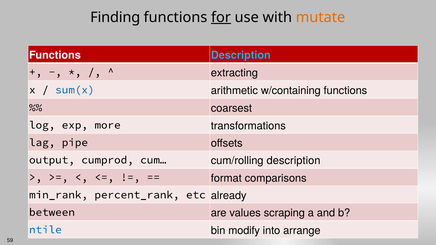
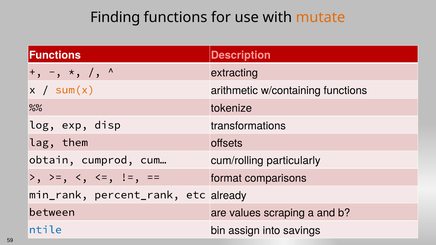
for underline: present -> none
Description at (241, 55) colour: light blue -> pink
sum(x colour: blue -> orange
coarsest: coarsest -> tokenize
more: more -> disp
pipe: pipe -> them
output: output -> obtain
cum/rolling description: description -> particularly
modify: modify -> assign
arrange: arrange -> savings
